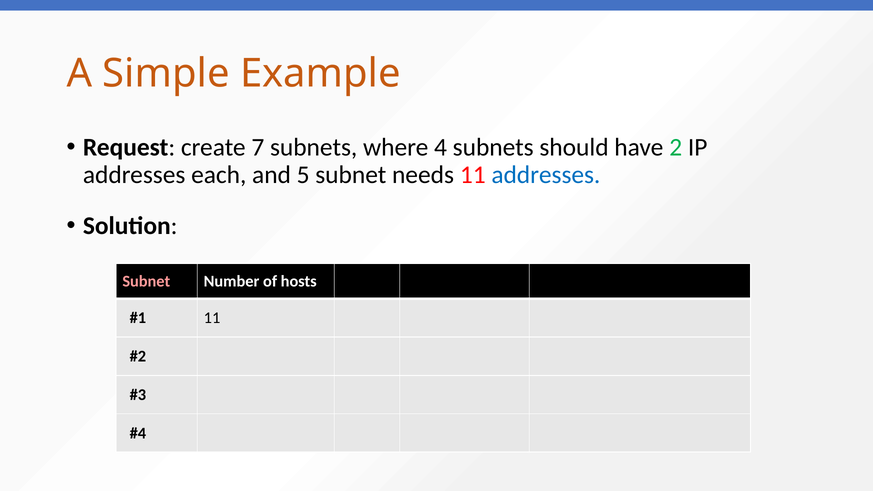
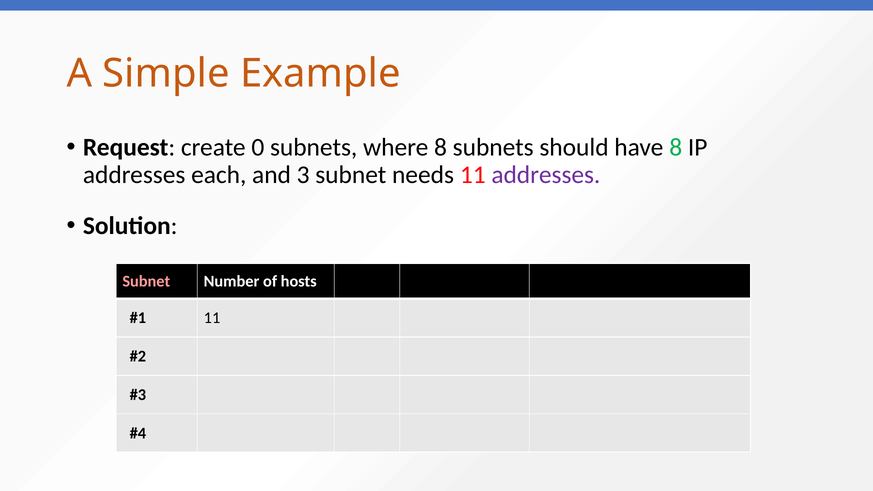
7: 7 -> 0
where 4: 4 -> 8
have 2: 2 -> 8
5: 5 -> 3
addresses at (546, 175) colour: blue -> purple
